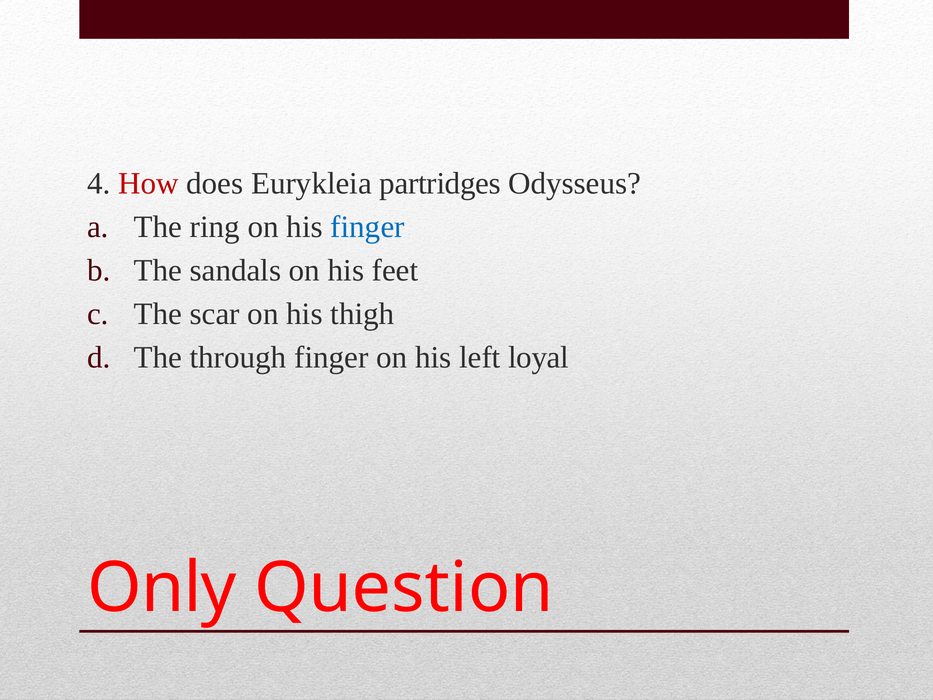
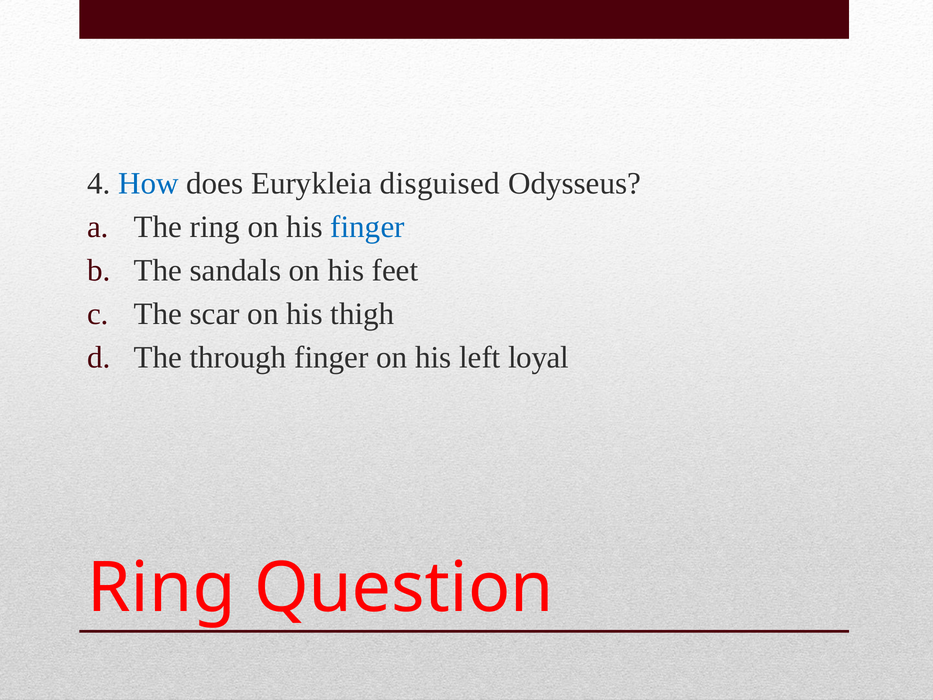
How colour: red -> blue
partridges: partridges -> disguised
Only at (162, 588): Only -> Ring
